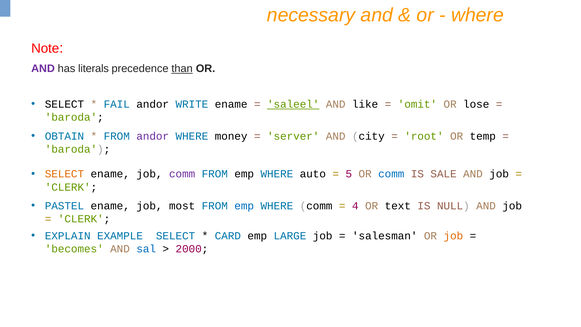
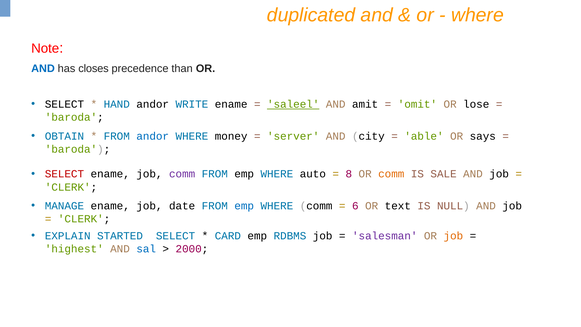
necessary: necessary -> duplicated
AND at (43, 69) colour: purple -> blue
literals: literals -> closes
than underline: present -> none
FAIL: FAIL -> HAND
like: like -> amit
andor at (153, 136) colour: purple -> blue
root: root -> able
temp: temp -> says
SELECT at (64, 174) colour: orange -> red
5: 5 -> 8
comm at (391, 174) colour: blue -> orange
PASTEL: PASTEL -> MANAGE
most: most -> date
4: 4 -> 6
EXAMPLE: EXAMPLE -> STARTED
LARGE: LARGE -> RDBMS
salesman colour: black -> purple
becomes: becomes -> highest
